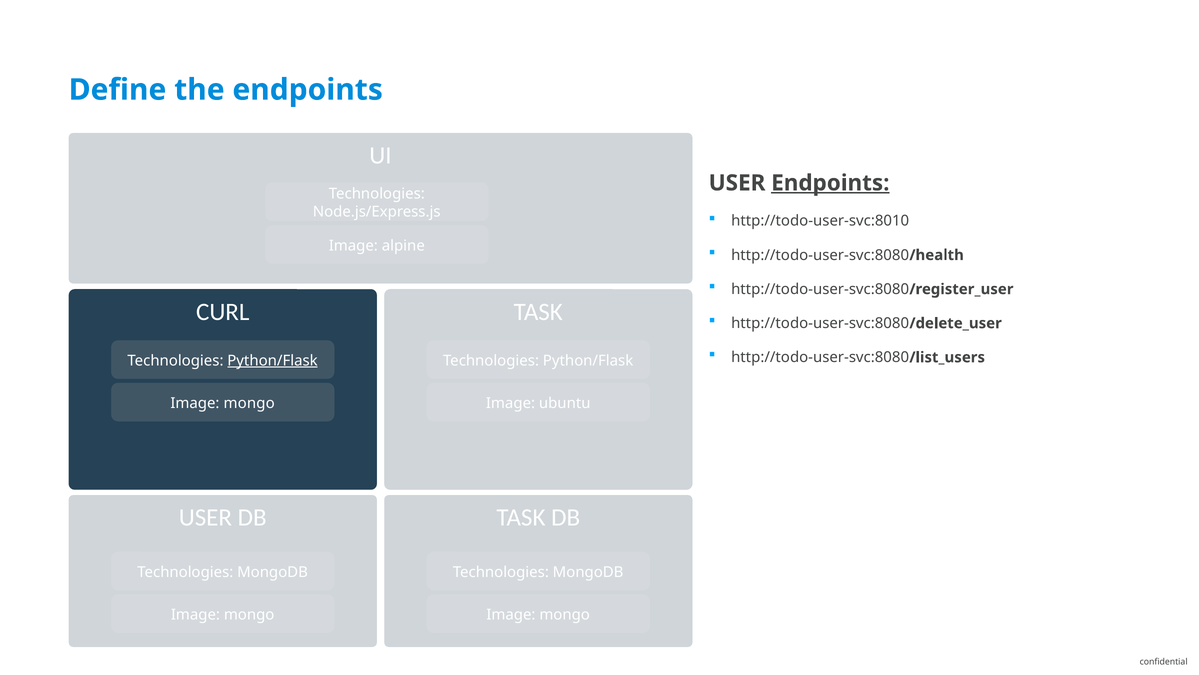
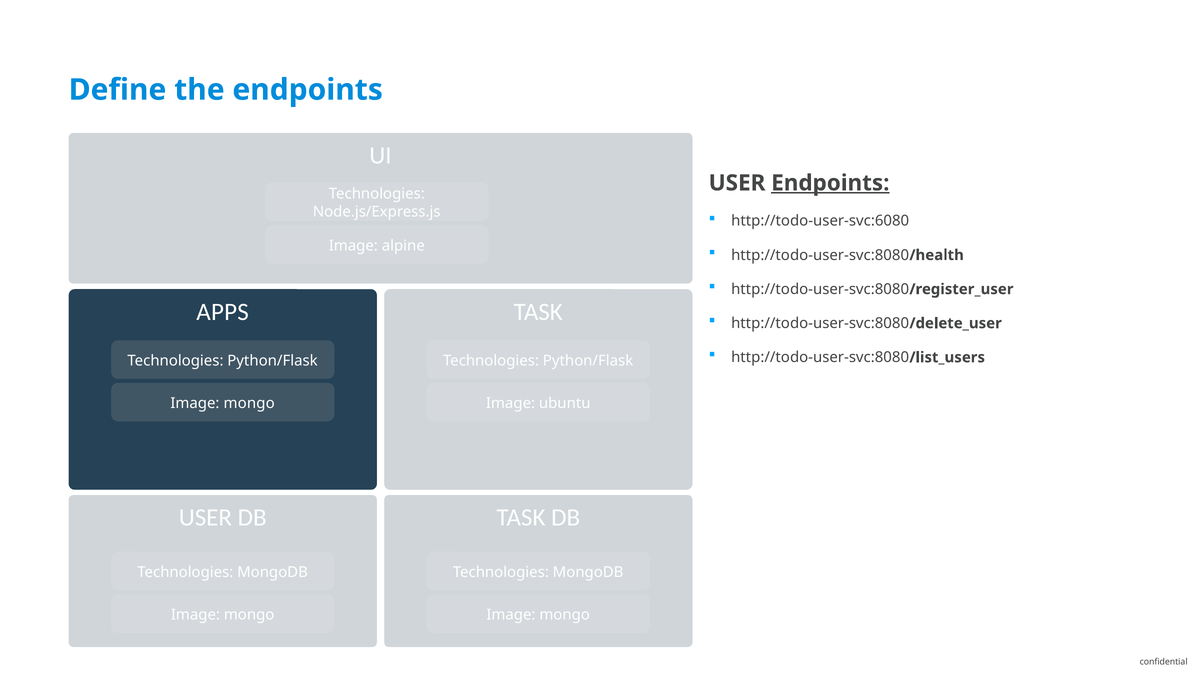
http://todo-user-svc:8010: http://todo-user-svc:8010 -> http://todo-user-svc:6080
CURL: CURL -> APPS
Python/Flask at (273, 360) underline: present -> none
